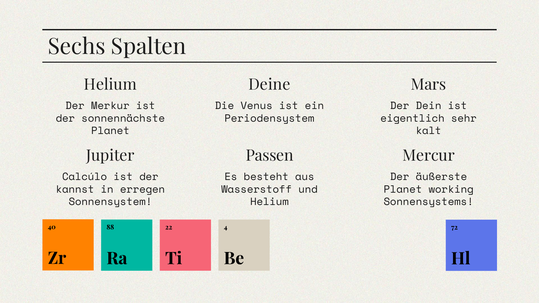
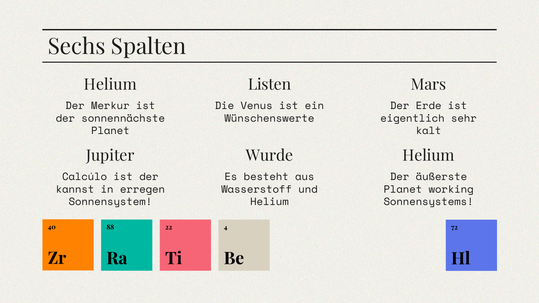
Deine: Deine -> Listen
Dein: Dein -> Erde
Periodensystem: Periodensystem -> Wünschenswerte
Passen: Passen -> Wurde
Mercur at (429, 156): Mercur -> Helium
